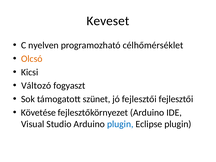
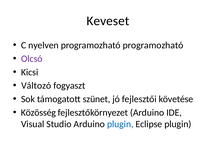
programozható célhőmérséklet: célhőmérséklet -> programozható
Olcsó colour: orange -> purple
fejlesztői fejlesztői: fejlesztői -> követése
Követése: Követése -> Közösség
